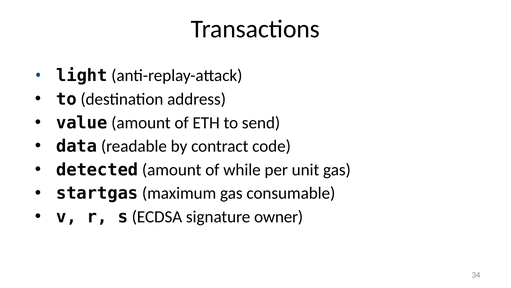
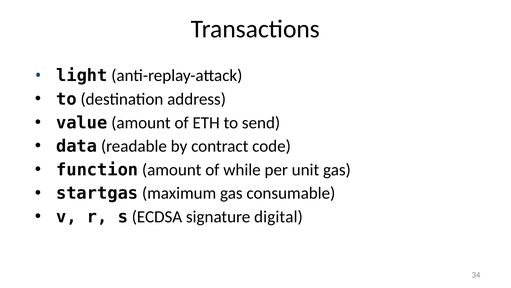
detected: detected -> function
owner: owner -> digital
